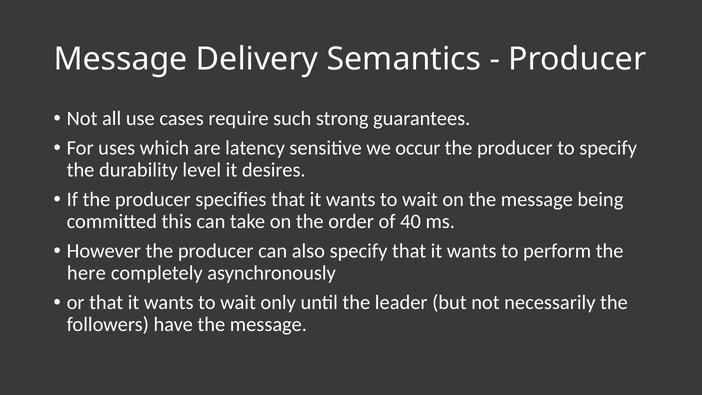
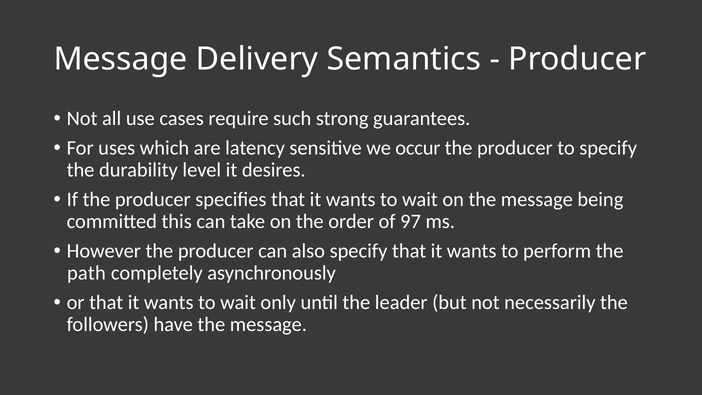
40: 40 -> 97
here: here -> path
